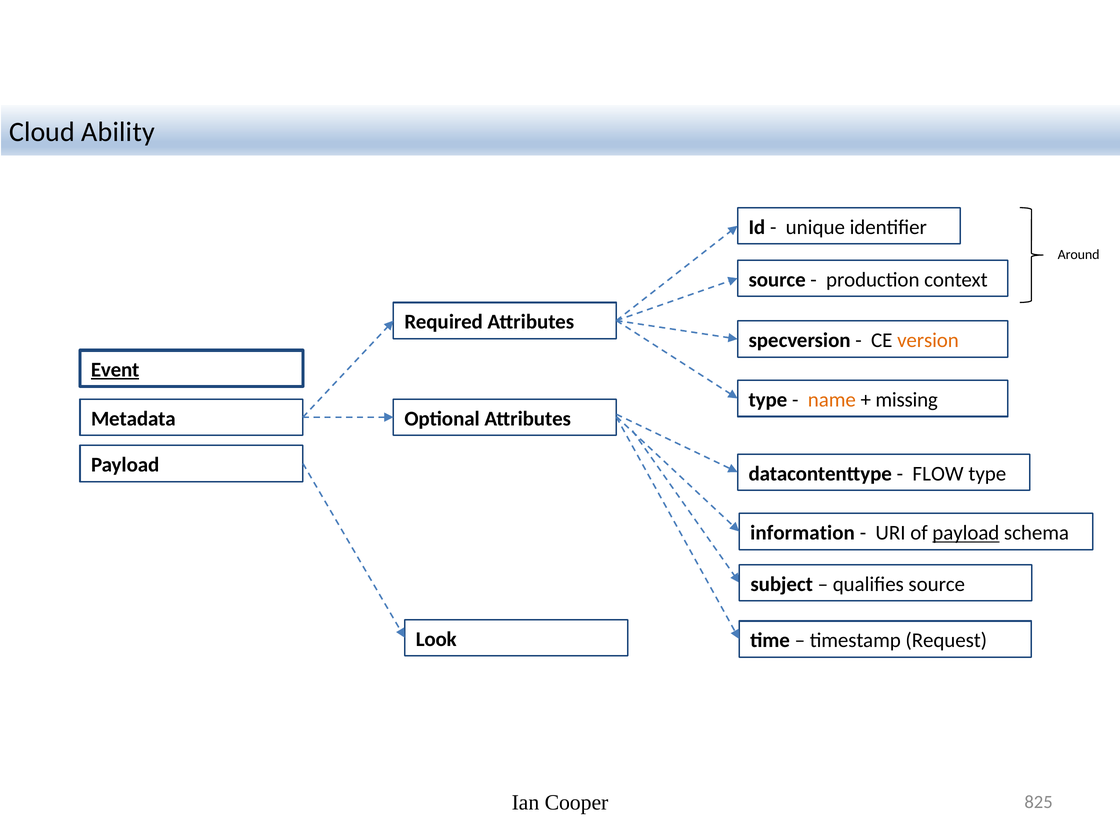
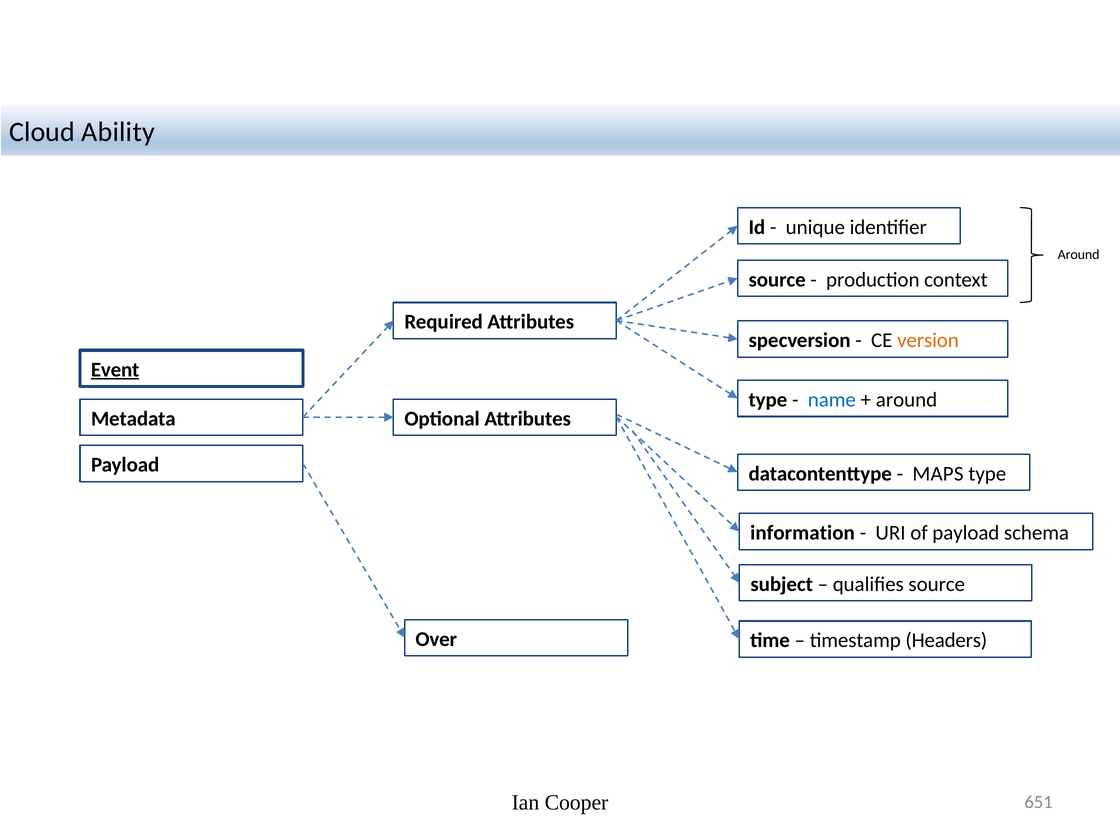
name colour: orange -> blue
missing at (907, 400): missing -> around
FLOW: FLOW -> MAPS
payload at (966, 533) underline: present -> none
Look: Look -> Over
Request: Request -> Headers
825: 825 -> 651
